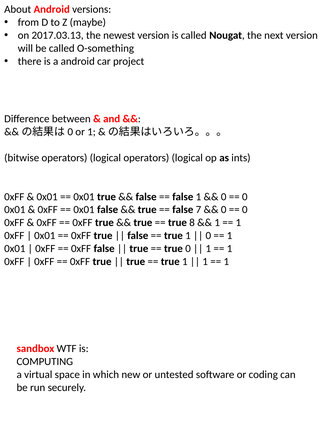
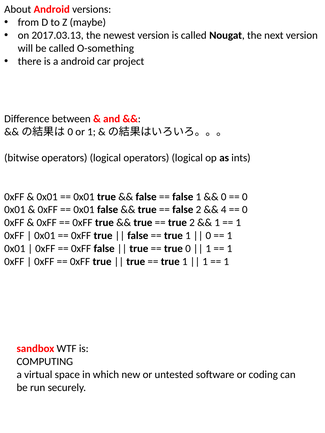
false 7: 7 -> 2
0 at (224, 210): 0 -> 4
true 8: 8 -> 2
